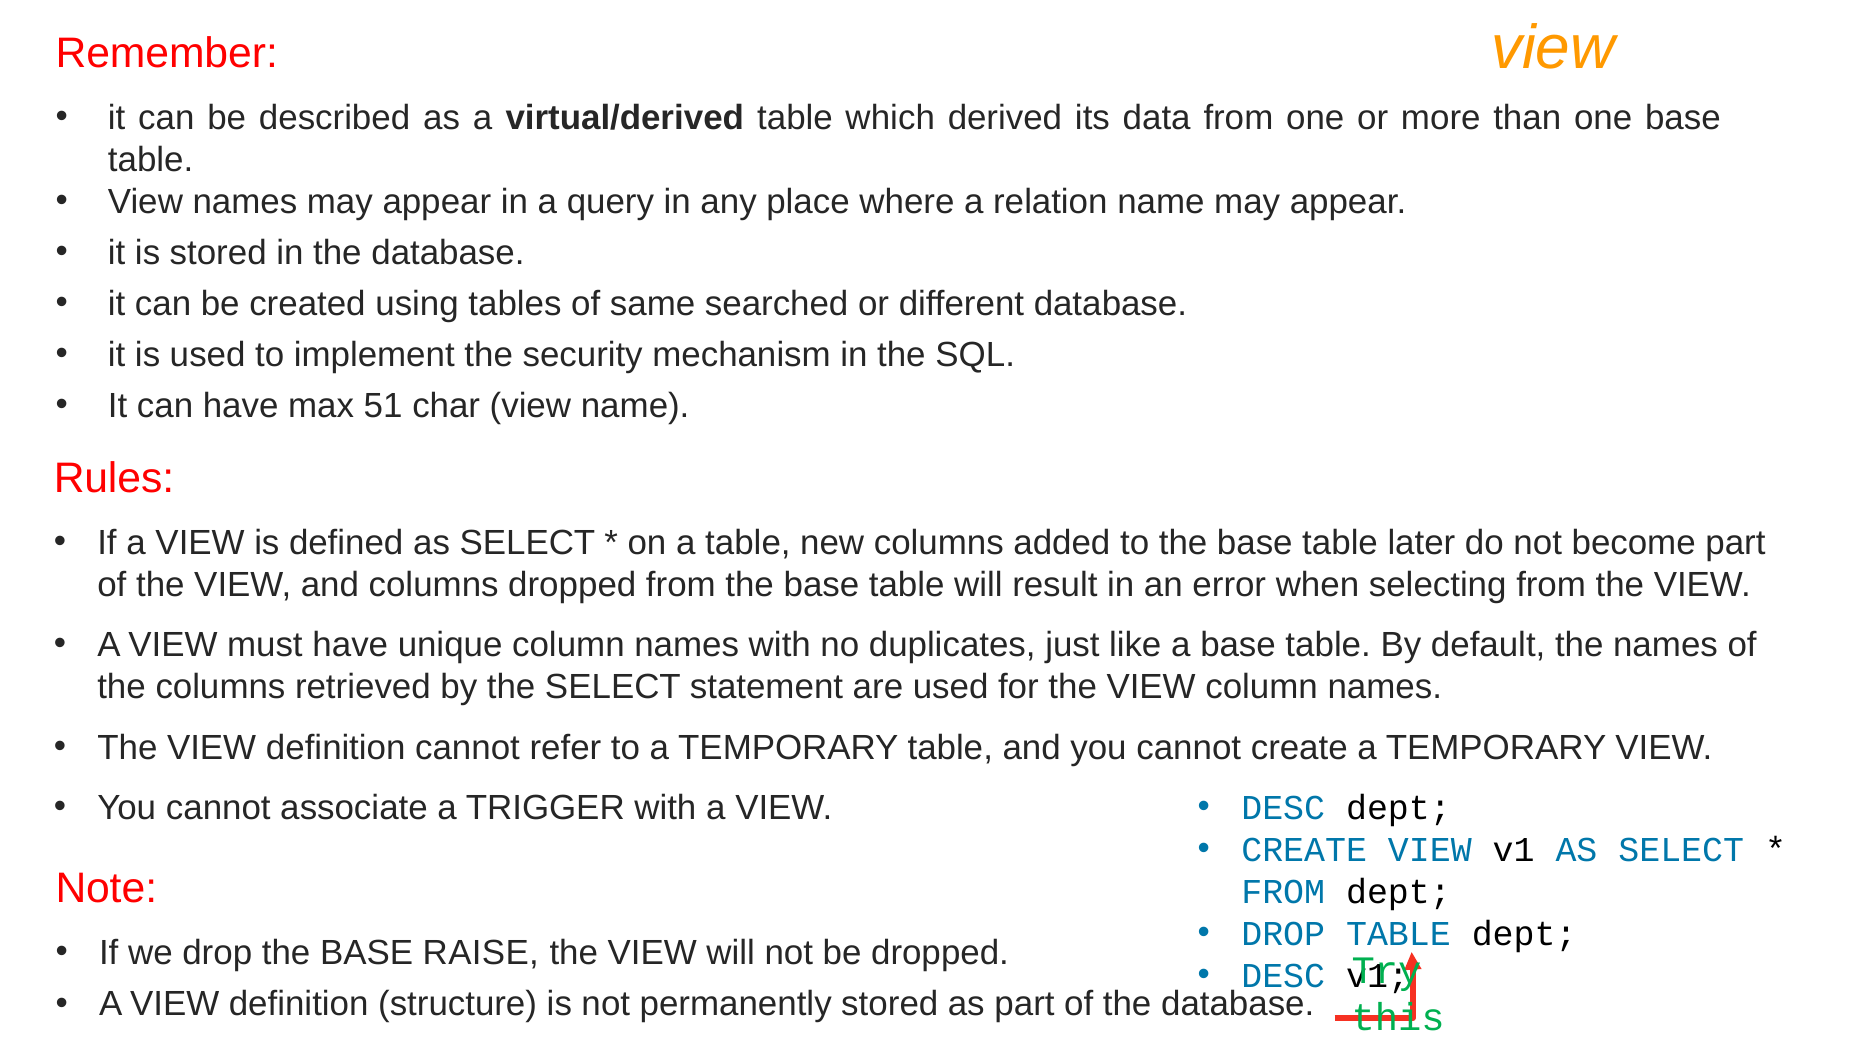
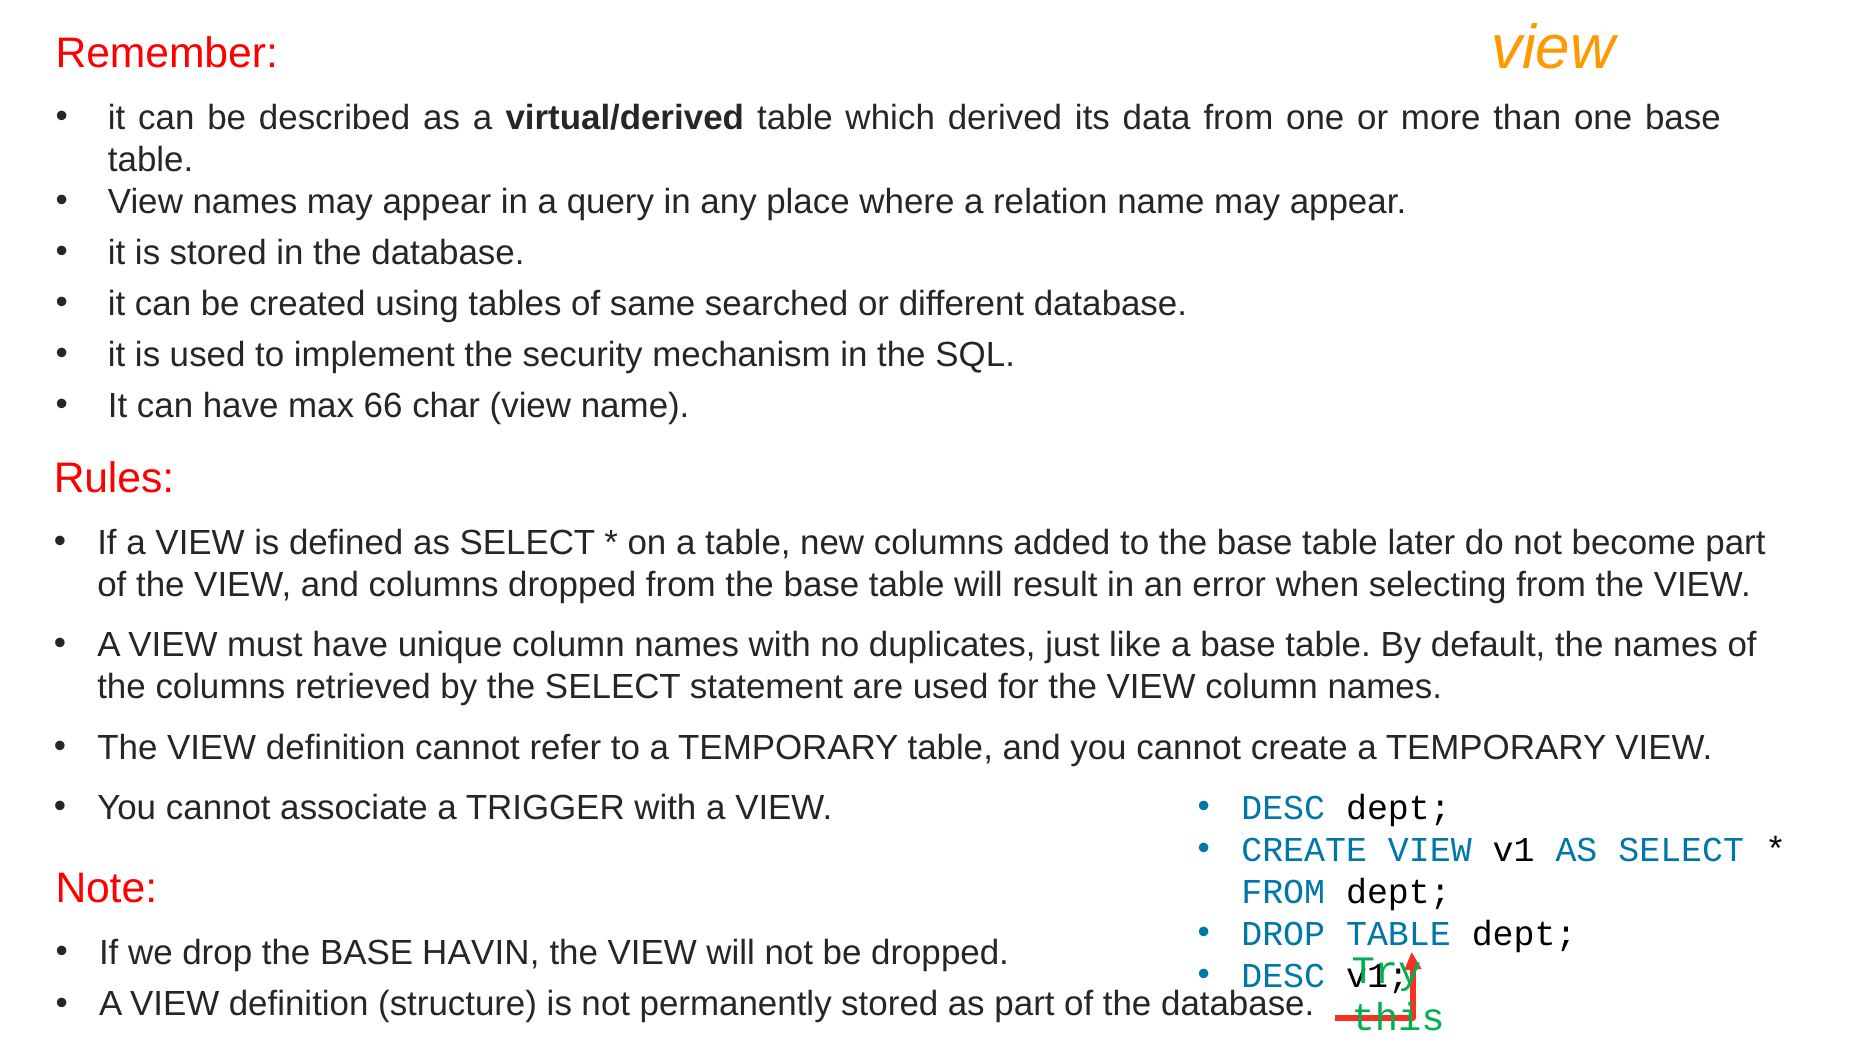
51: 51 -> 66
RAISE: RAISE -> HAVIN
